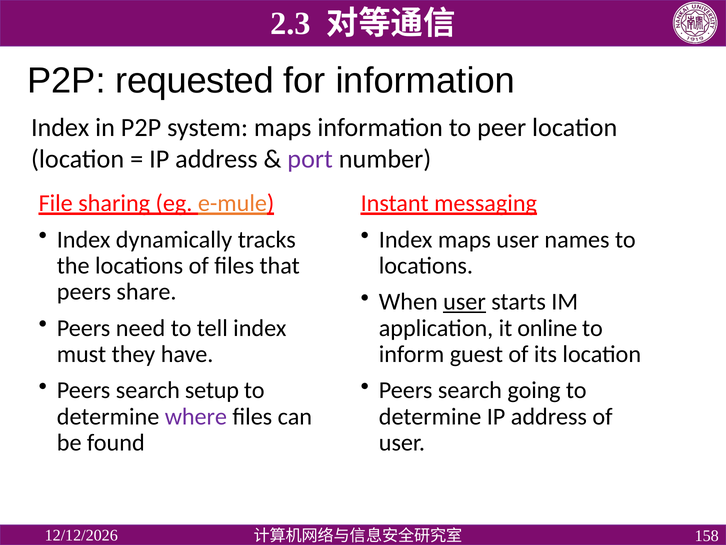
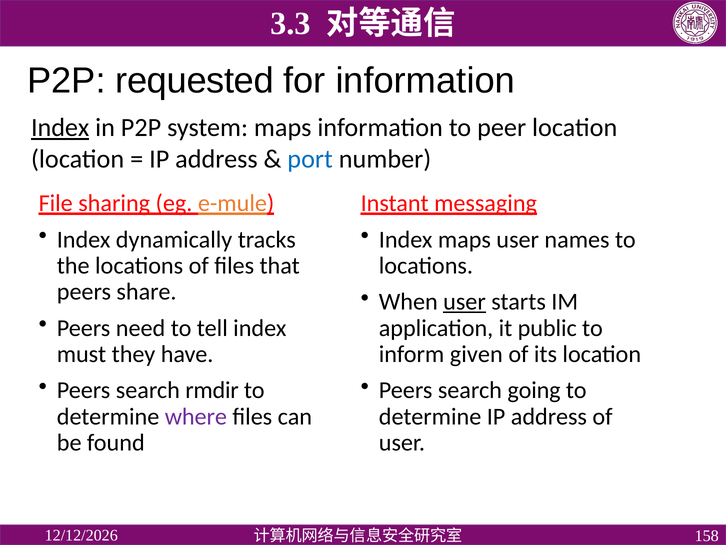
2.3: 2.3 -> 3.3
Index at (60, 128) underline: none -> present
port colour: purple -> blue
online: online -> public
guest: guest -> given
setup: setup -> rmdir
